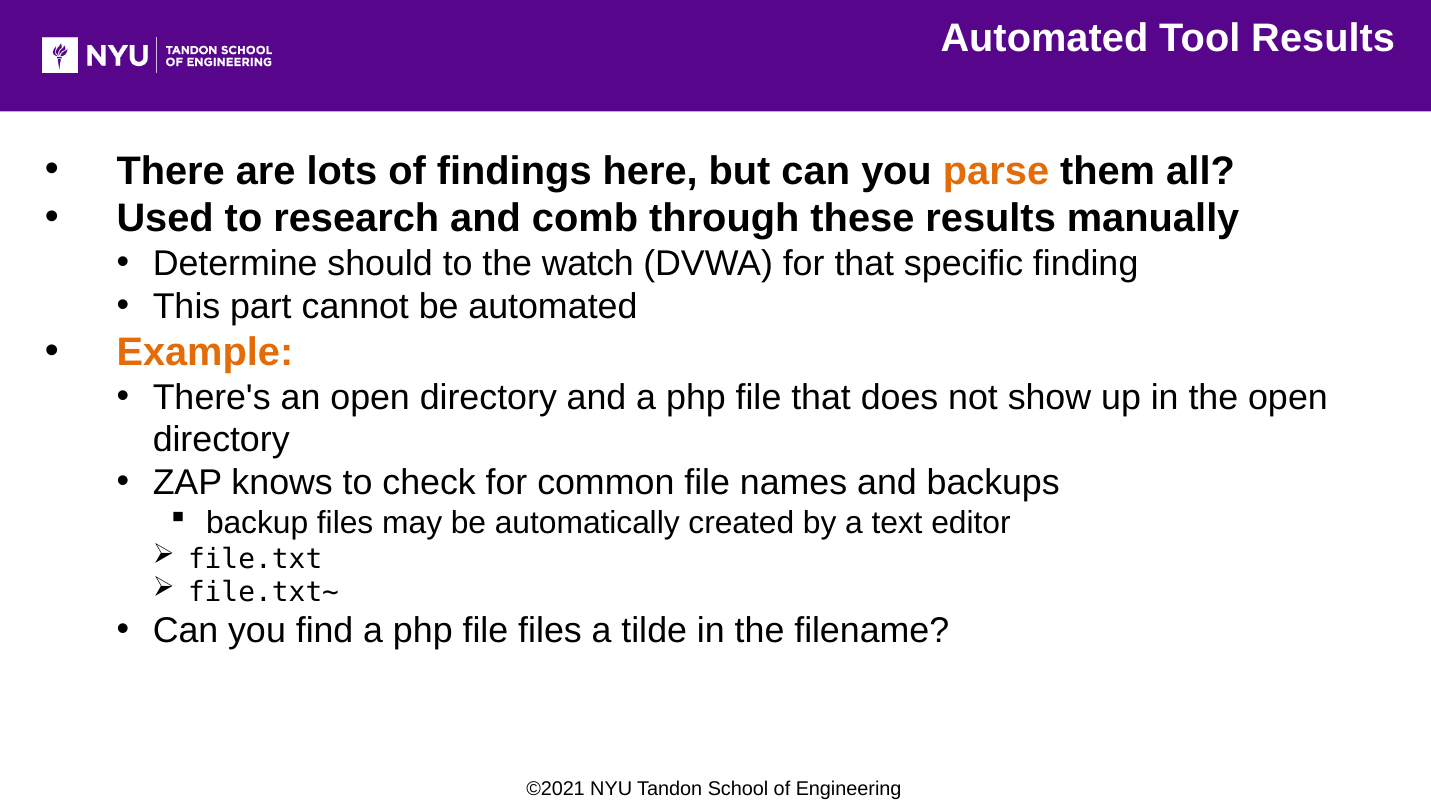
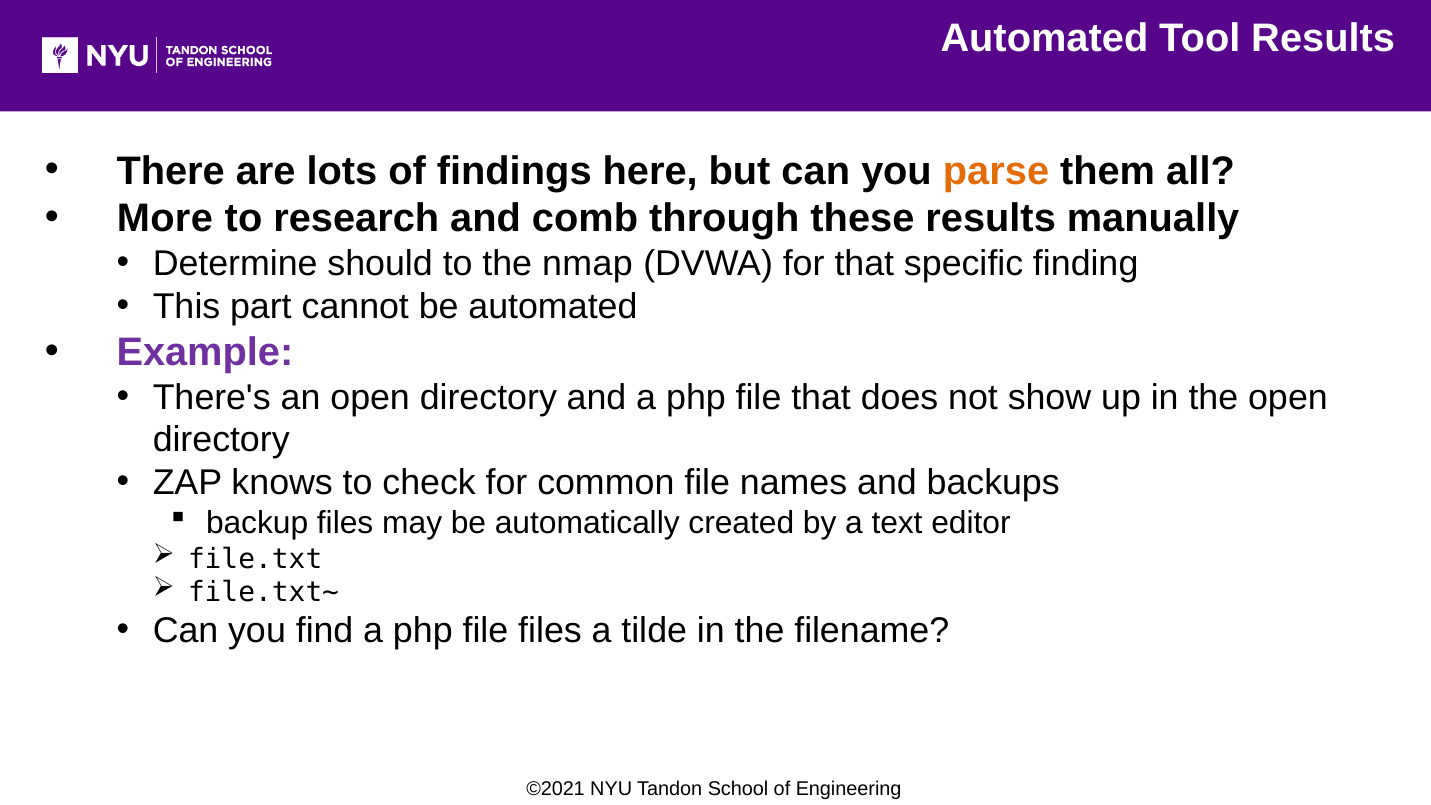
Used: Used -> More
watch: watch -> nmap
Example colour: orange -> purple
